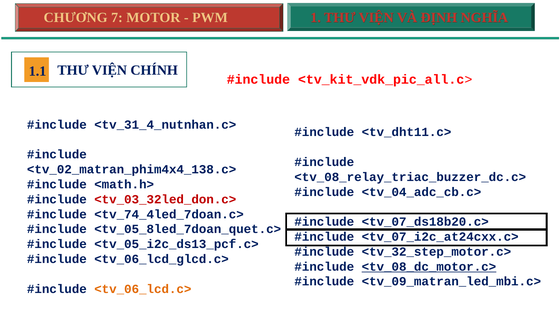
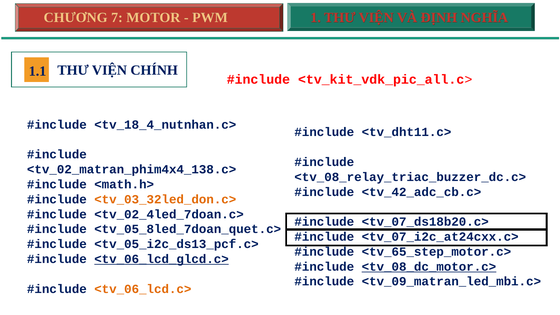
<tv_31_4_nutnhan.c>: <tv_31_4_nutnhan.c> -> <tv_18_4_nutnhan.c>
<tv_04_adc_cb.c>: <tv_04_adc_cb.c> -> <tv_42_adc_cb.c>
<tv_03_32led_don.c> colour: red -> orange
<tv_74_4led_7doan.c>: <tv_74_4led_7doan.c> -> <tv_02_4led_7doan.c>
<tv_32_step_motor.c>: <tv_32_step_motor.c> -> <tv_65_step_motor.c>
<tv_06_lcd_glcd.c> underline: none -> present
